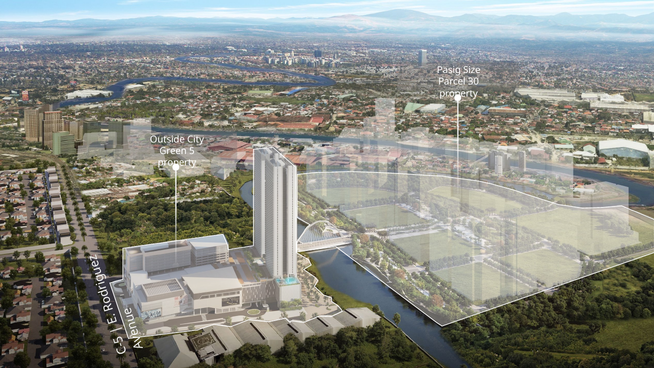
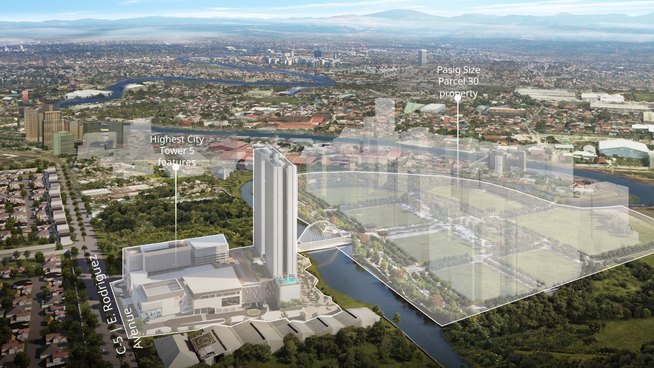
Outside: Outside -> Highest
Green: Green -> Tower
property at (177, 163): property -> features
